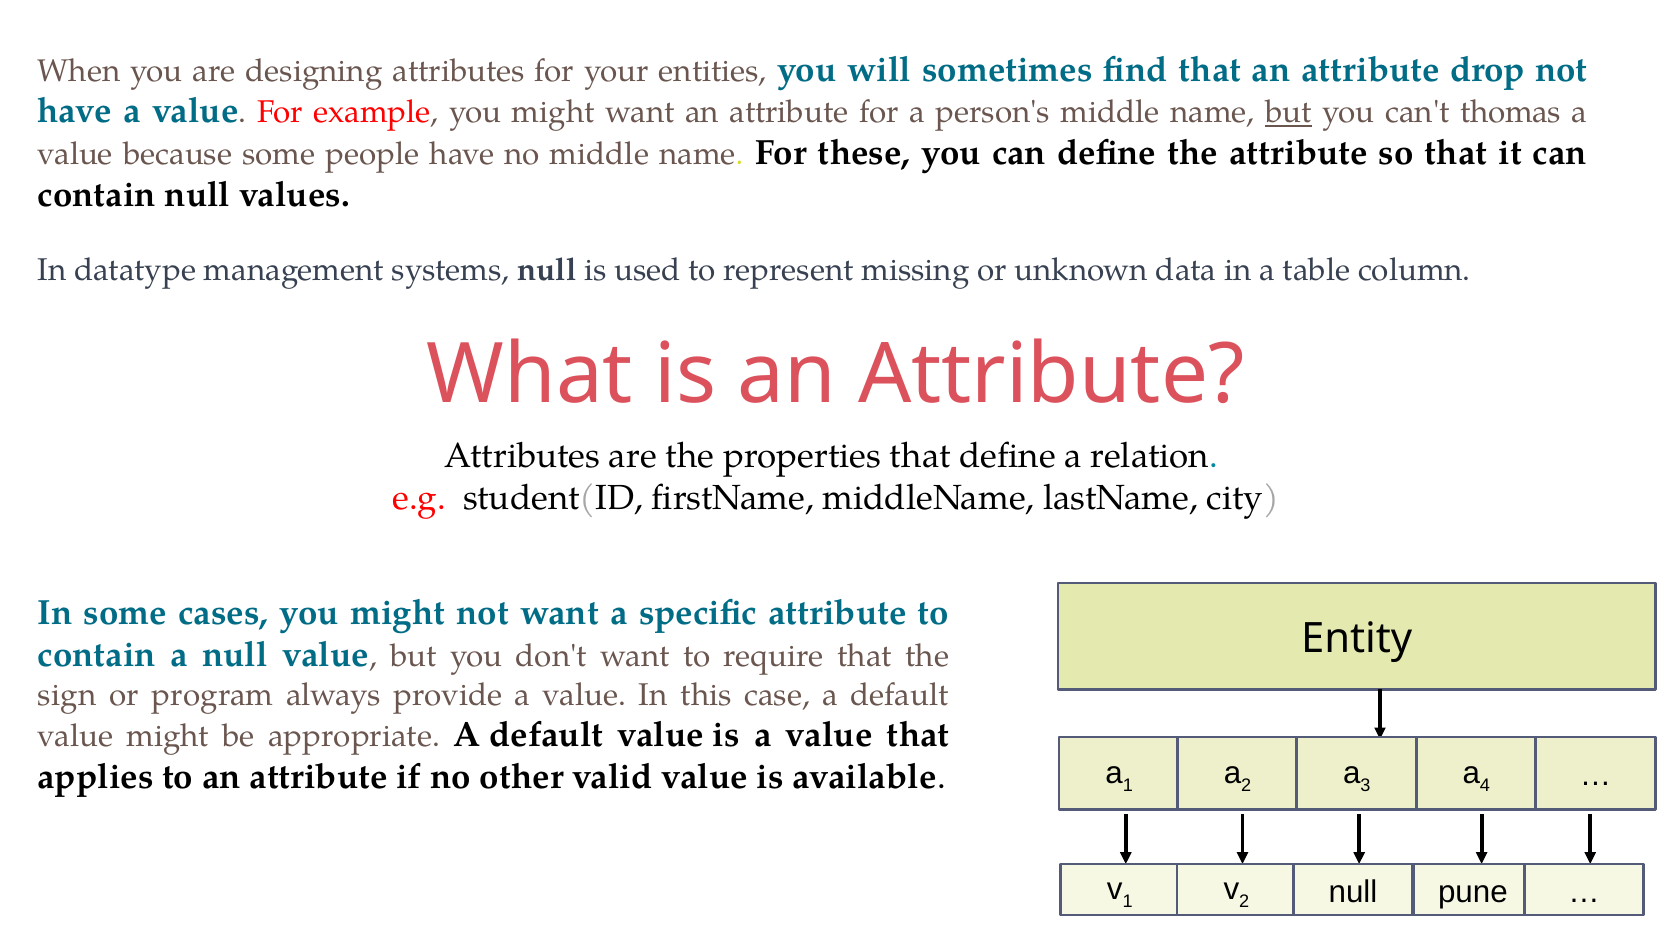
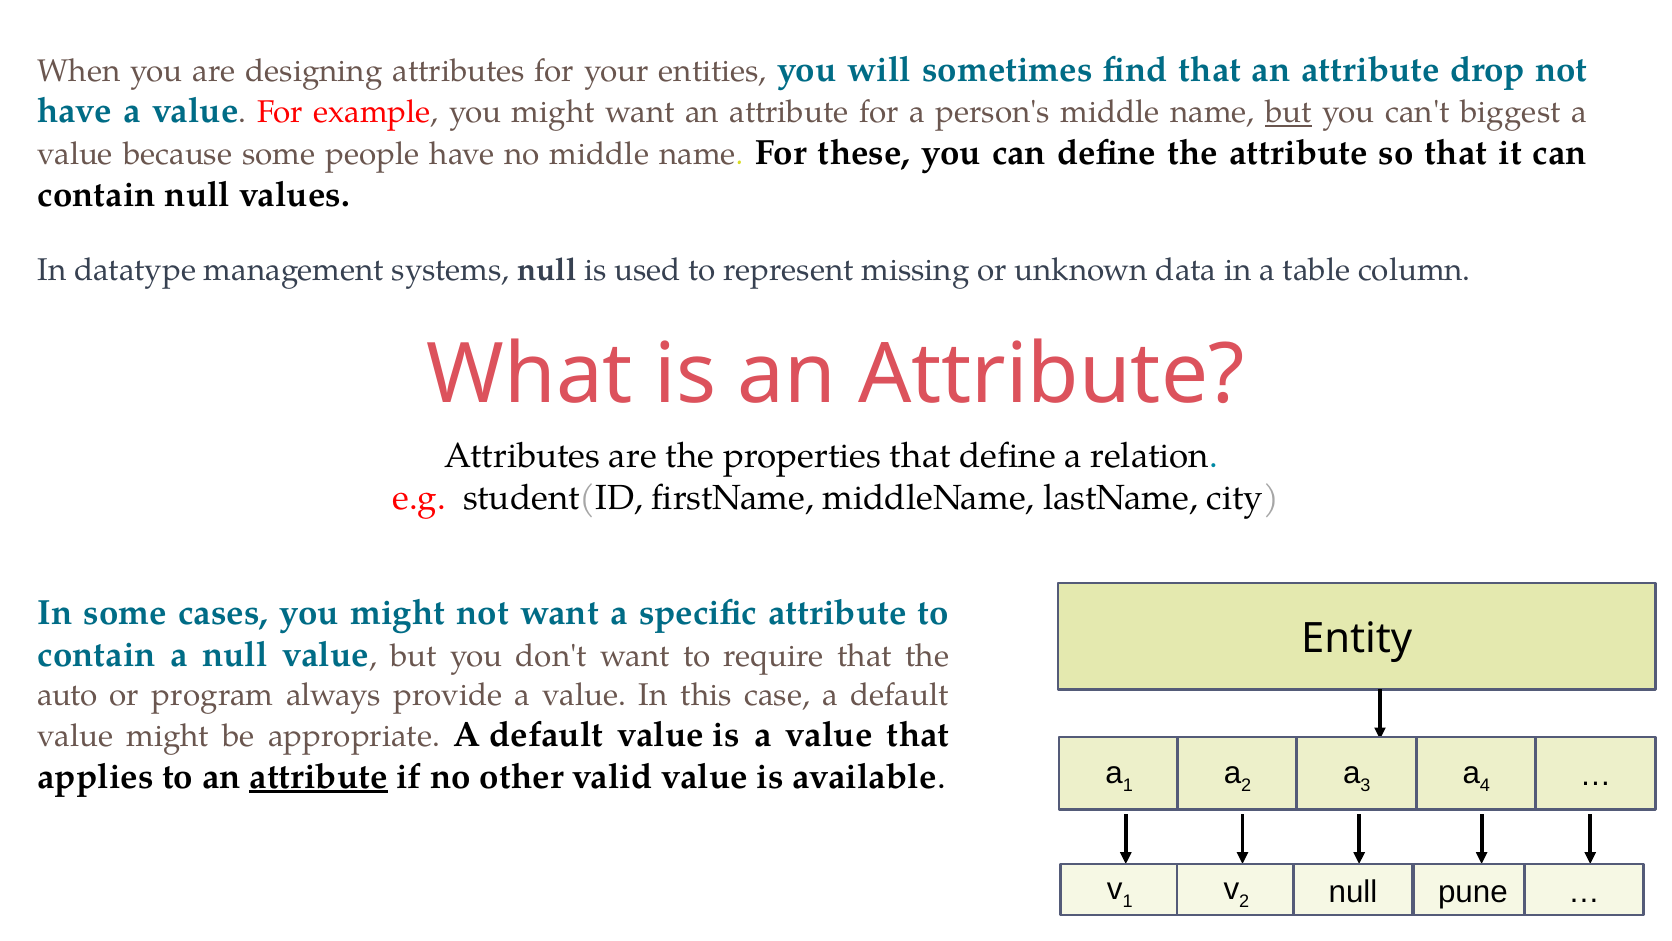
thomas: thomas -> biggest
sign: sign -> auto
attribute at (319, 776) underline: none -> present
